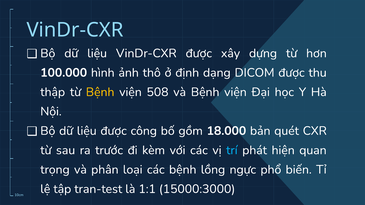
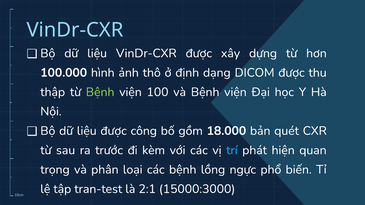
Bệnh at (100, 92) colour: yellow -> light green
508: 508 -> 100
1:1: 1:1 -> 2:1
